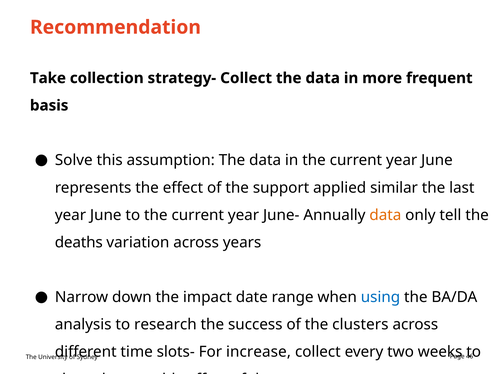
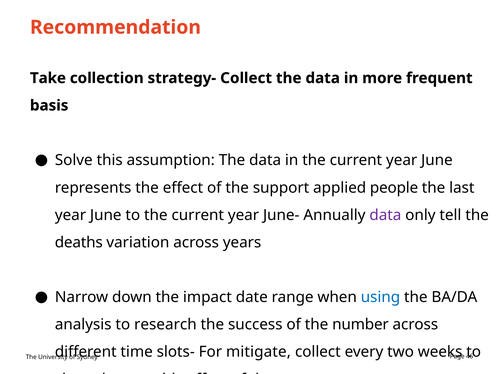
similar: similar -> people
data at (385, 215) colour: orange -> purple
clusters: clusters -> number
increase: increase -> mitigate
